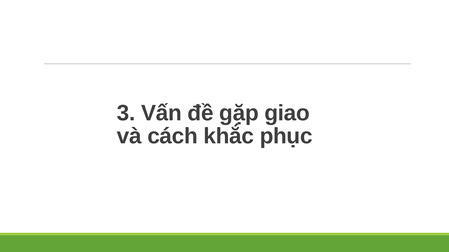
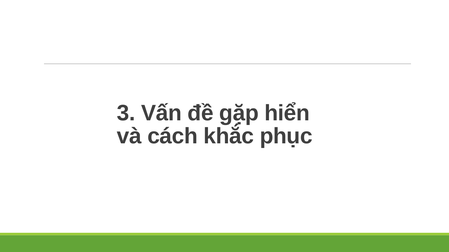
giao: giao -> hiển
